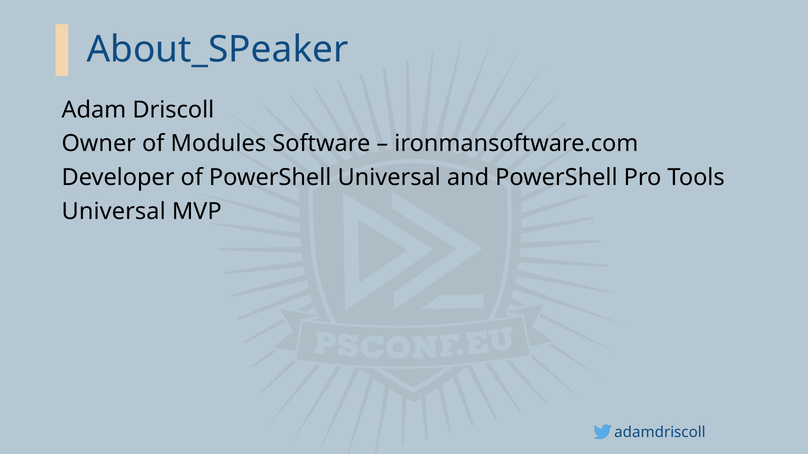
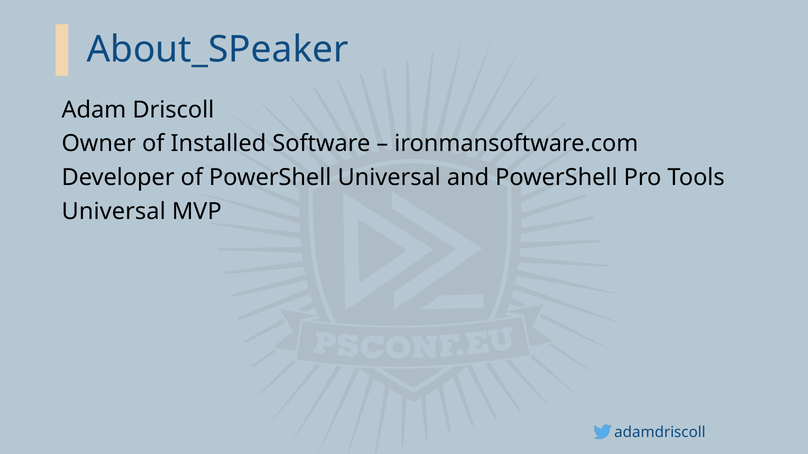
Modules: Modules -> Installed
